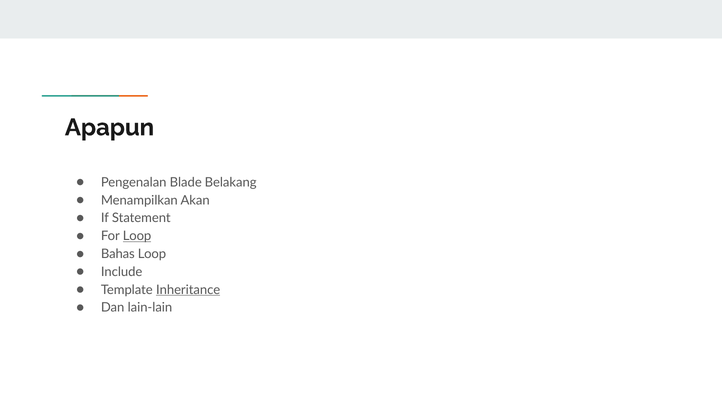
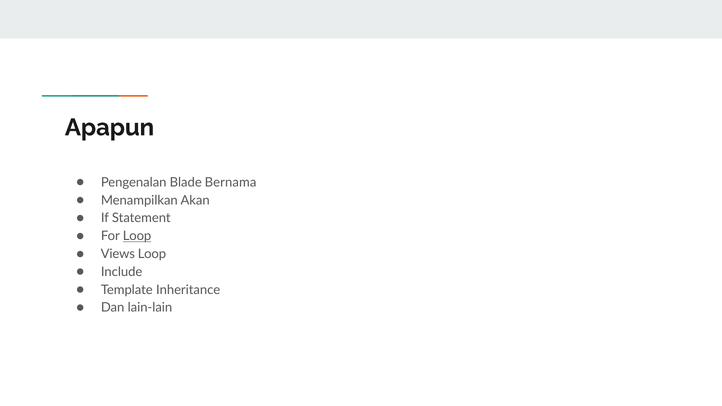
Belakang: Belakang -> Bernama
Bahas: Bahas -> Views
Inheritance underline: present -> none
